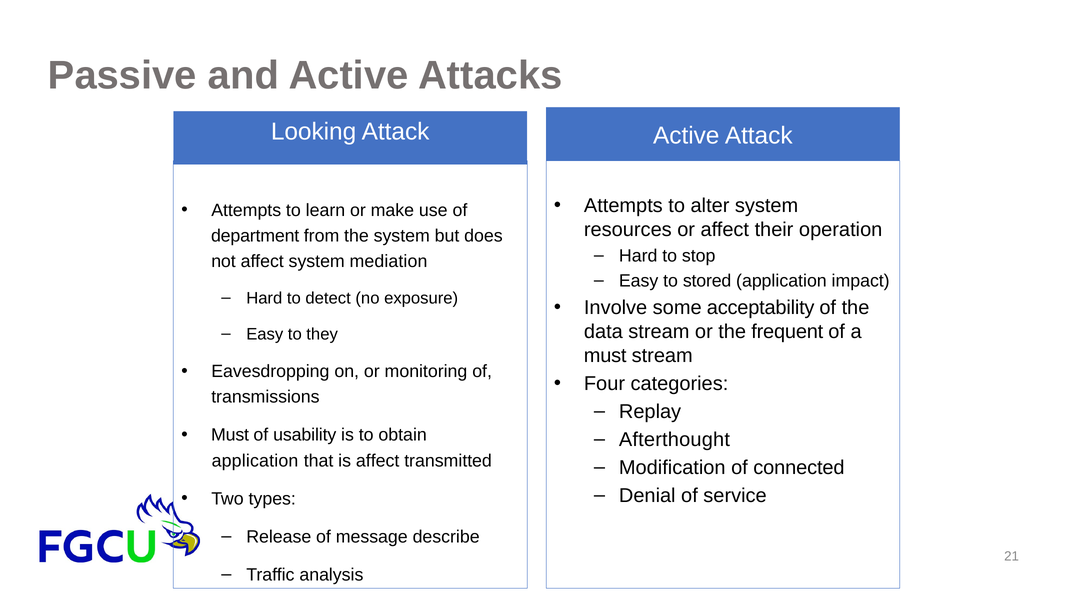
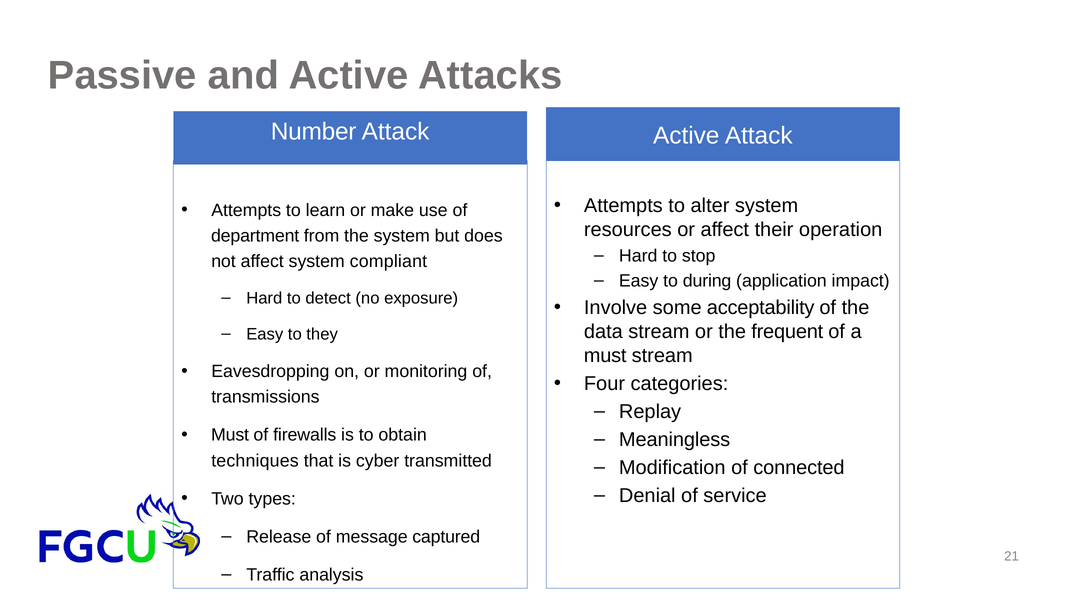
Looking: Looking -> Number
mediation: mediation -> compliant
stored: stored -> during
usability: usability -> firewalls
Afterthought: Afterthought -> Meaningless
application at (255, 461): application -> techniques
is affect: affect -> cyber
describe: describe -> captured
